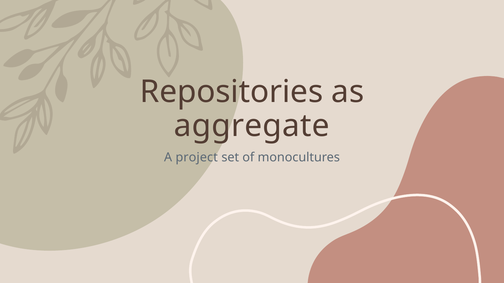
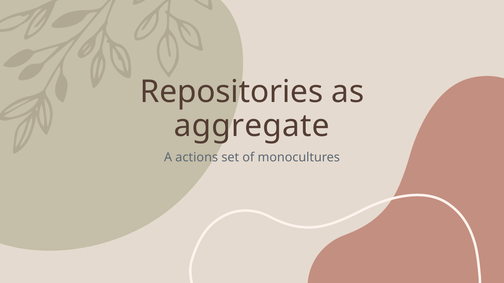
project: project -> actions
